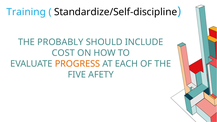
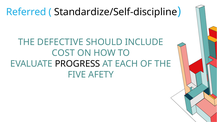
Training: Training -> Referred
PROBABLY: PROBABLY -> DEFECTIVE
PROGRESS colour: orange -> black
